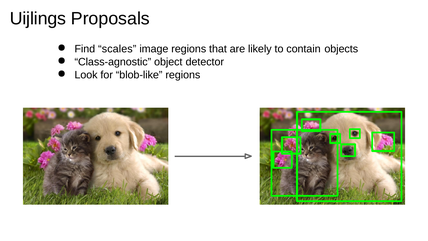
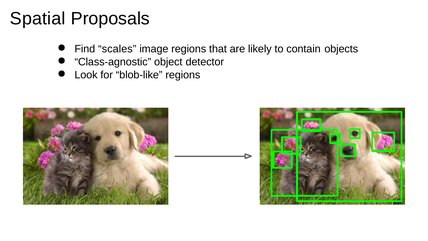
Uijlings: Uijlings -> Spatial
